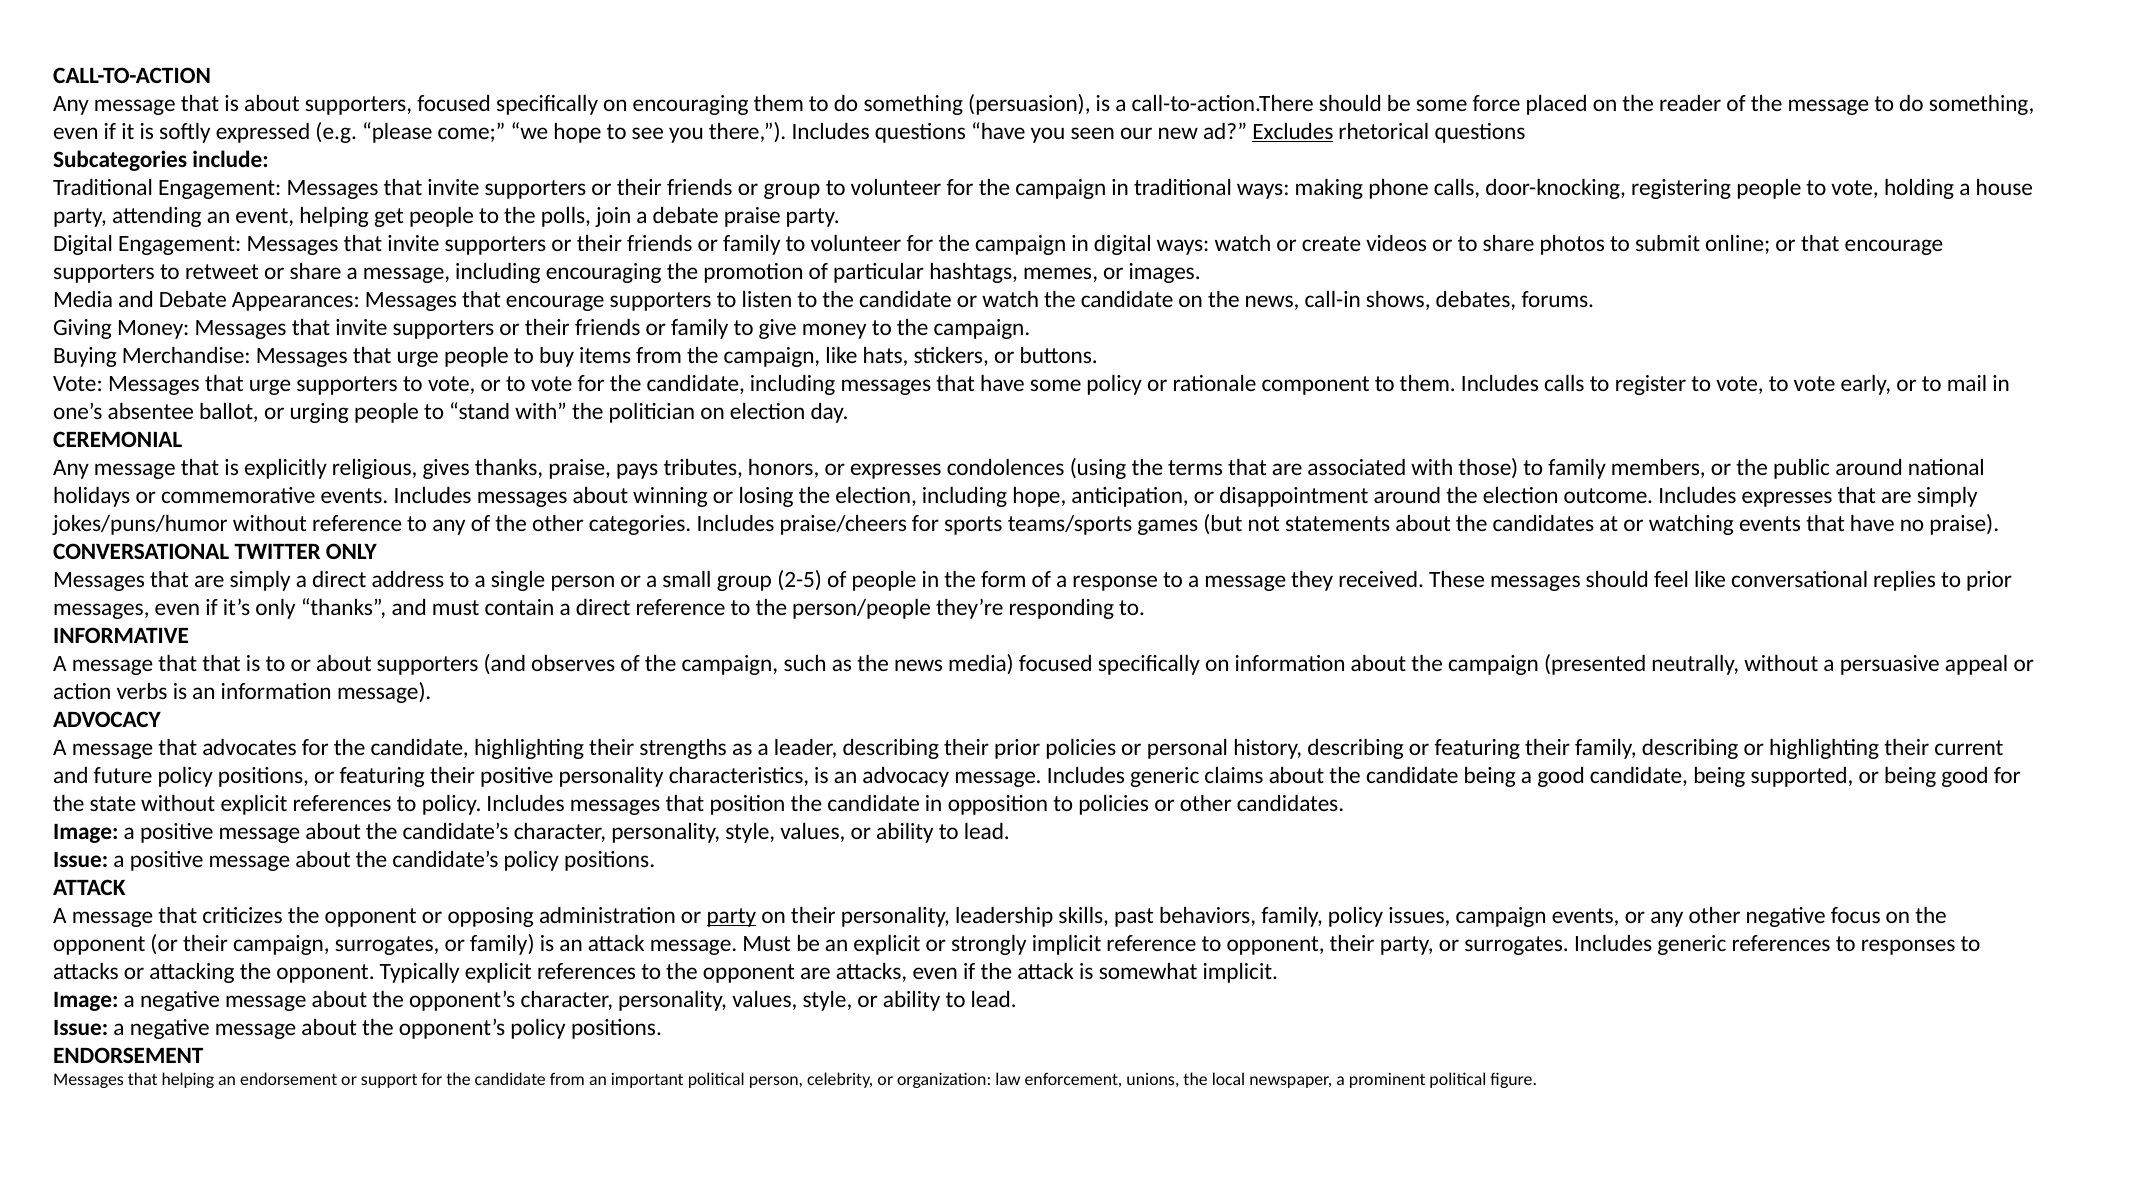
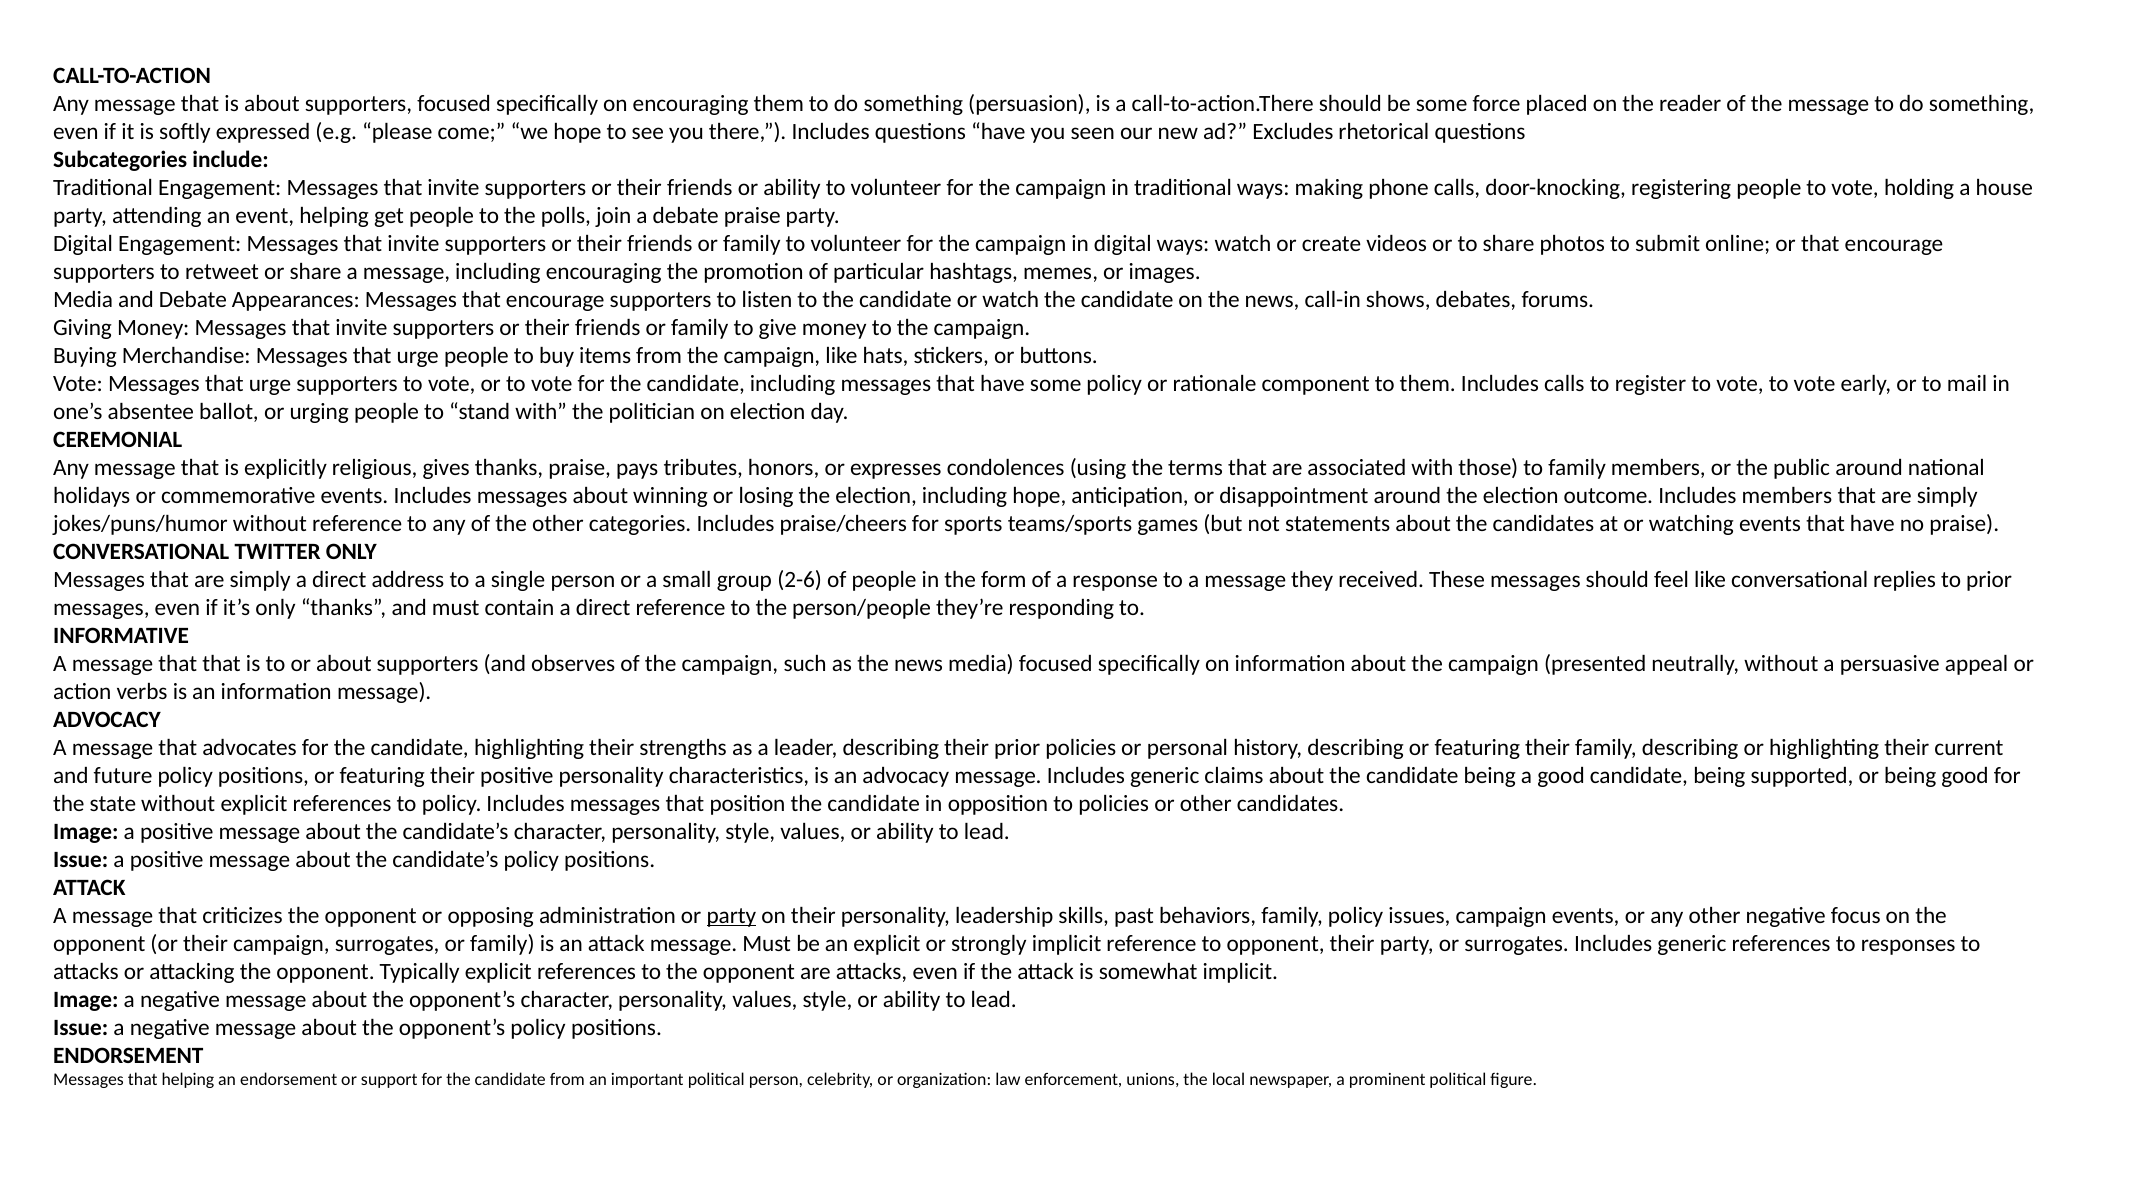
Excludes underline: present -> none
friends or group: group -> ability
Includes expresses: expresses -> members
2-5: 2-5 -> 2-6
